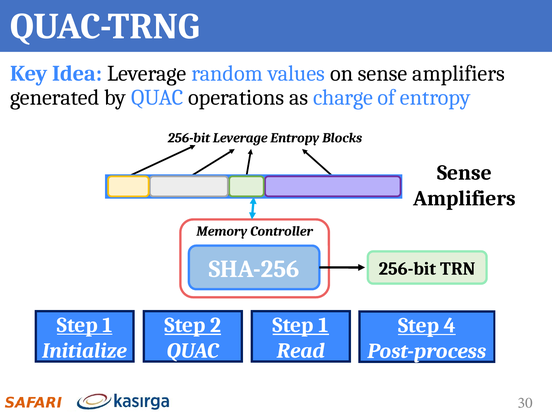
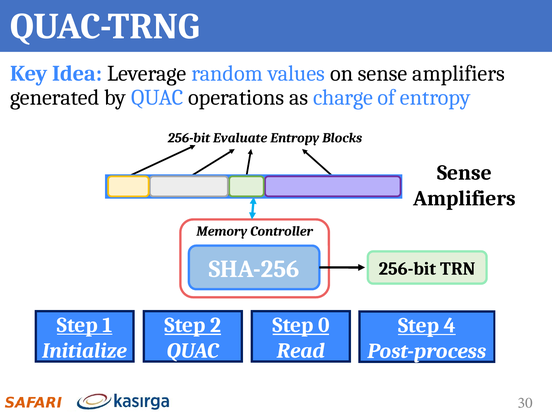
256-bit Leverage: Leverage -> Evaluate
1 at (324, 325): 1 -> 0
